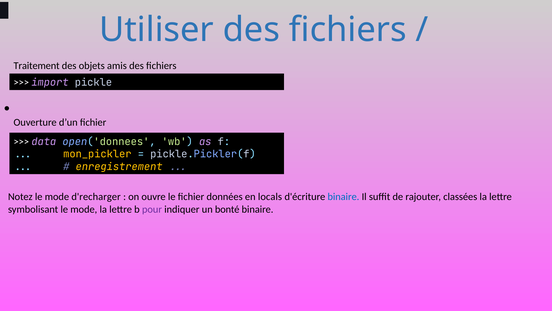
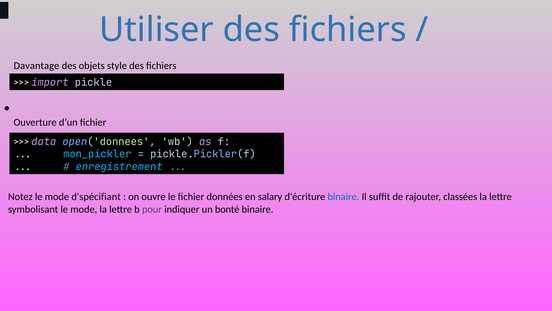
Traitement: Traitement -> Davantage
amis: amis -> style
mon_pickler colour: yellow -> light blue
enregistrement colour: yellow -> light blue
d'recharger: d'recharger -> d'spécifiant
locals: locals -> salary
